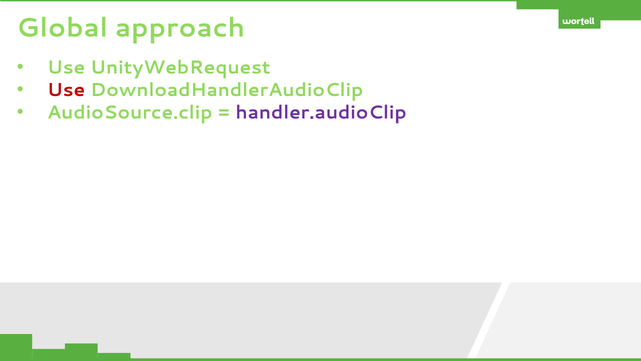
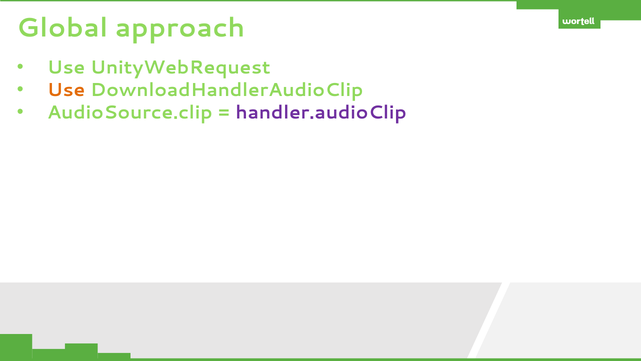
Use at (66, 90) colour: red -> orange
